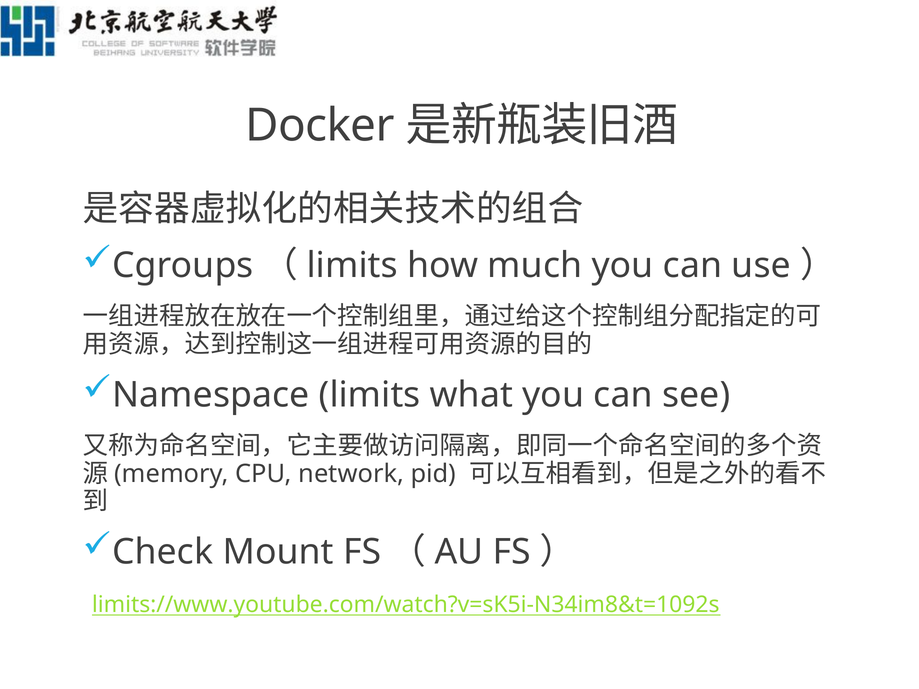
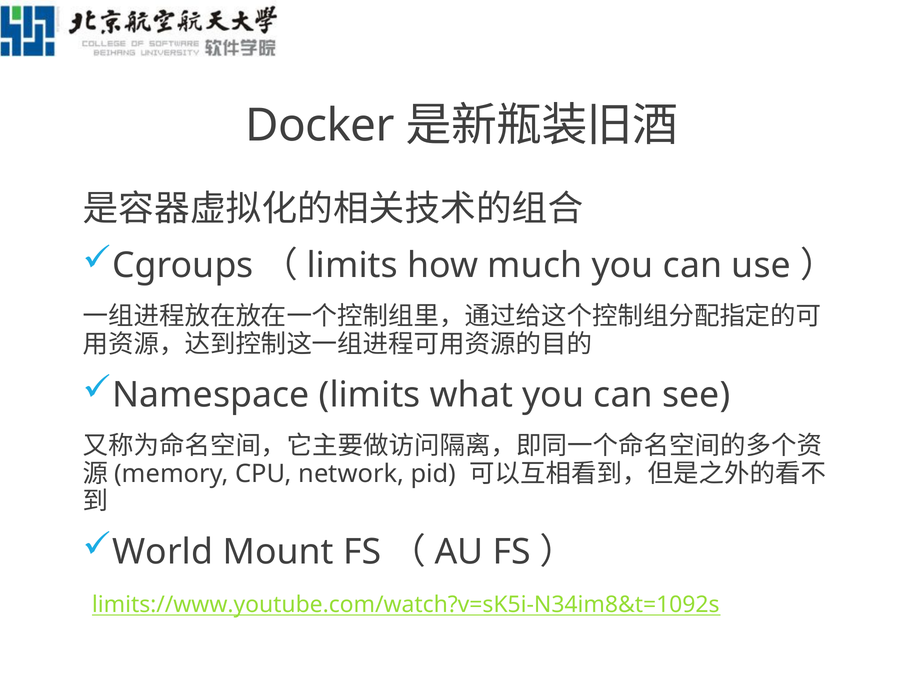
Check: Check -> World
